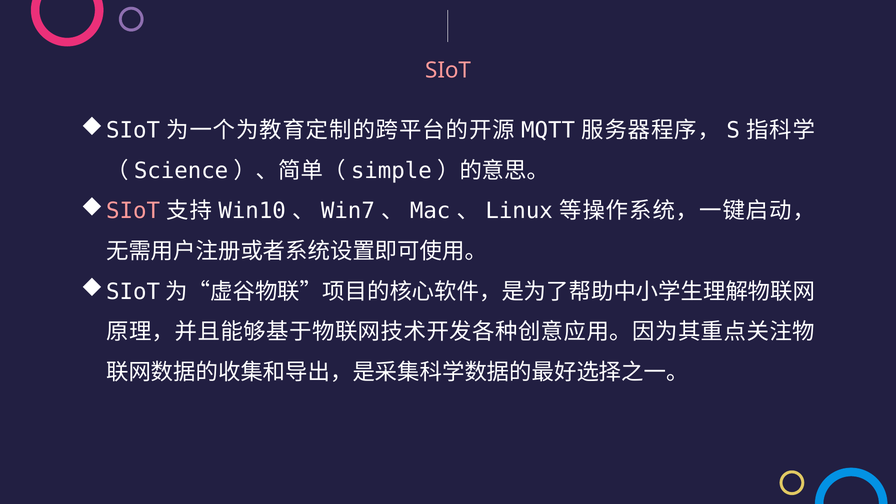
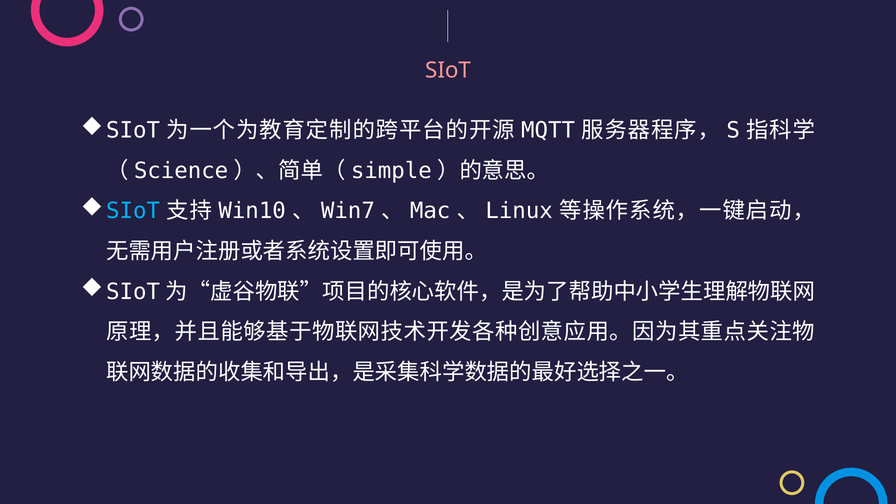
SIoT at (133, 211) colour: pink -> light blue
